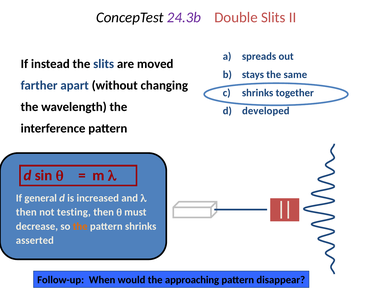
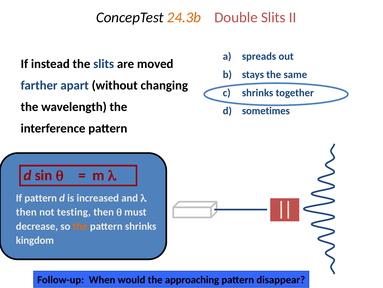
24.3b colour: purple -> orange
developed: developed -> sometimes
If general: general -> pattern
asserted: asserted -> kingdom
